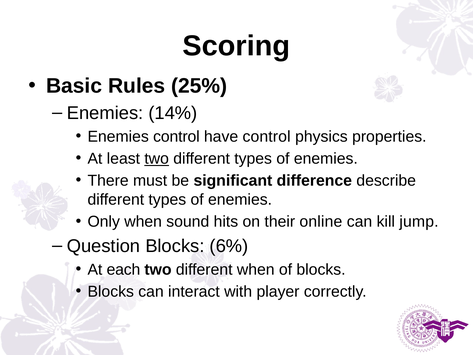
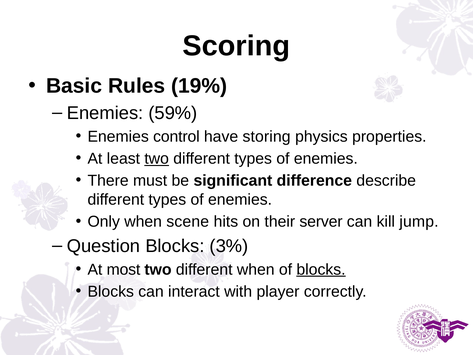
25%: 25% -> 19%
14%: 14% -> 59%
have control: control -> storing
sound: sound -> scene
online: online -> server
6%: 6% -> 3%
each: each -> most
blocks at (321, 269) underline: none -> present
